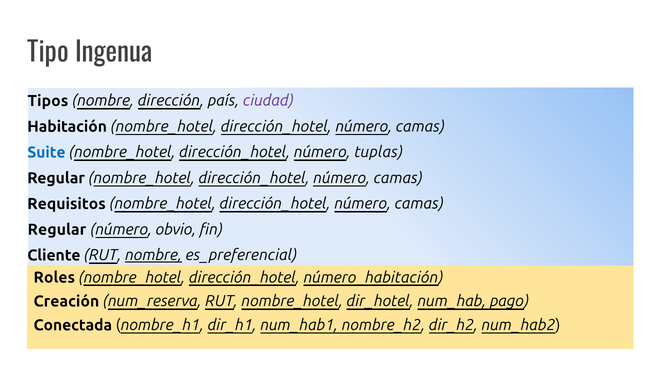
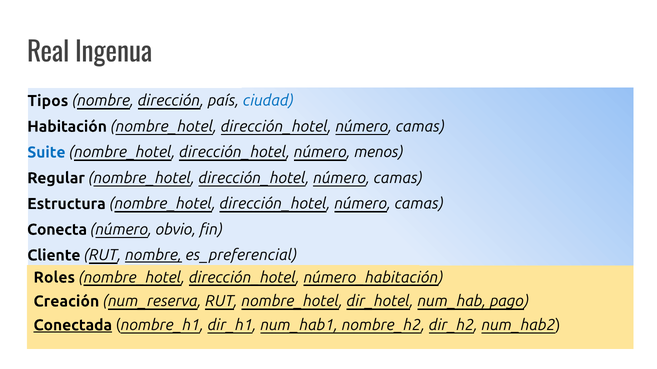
Tipo: Tipo -> Real
ciudad colour: purple -> blue
tuplas: tuplas -> menos
Requisitos: Requisitos -> Estructura
Regular at (57, 230): Regular -> Conecta
Conectada underline: none -> present
